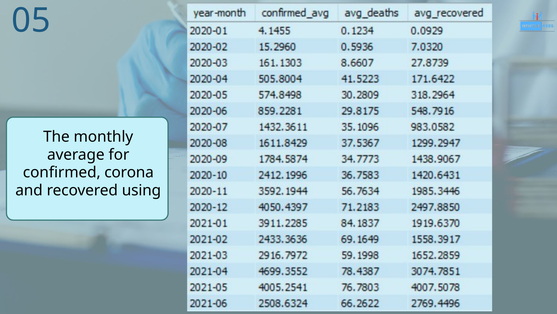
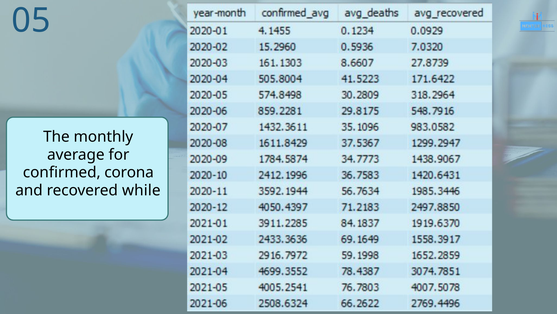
using: using -> while
